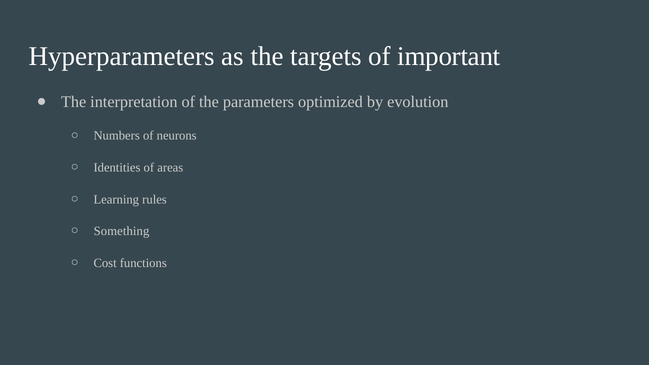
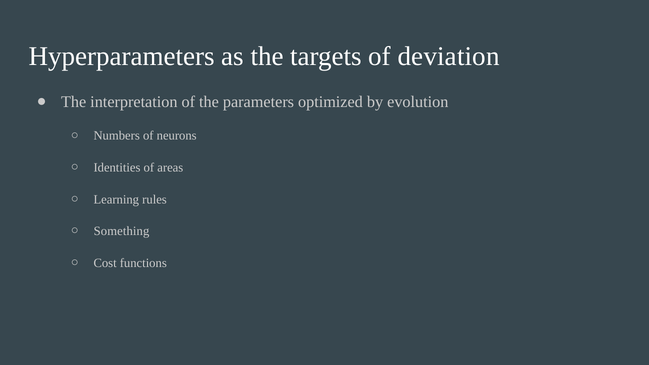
important: important -> deviation
